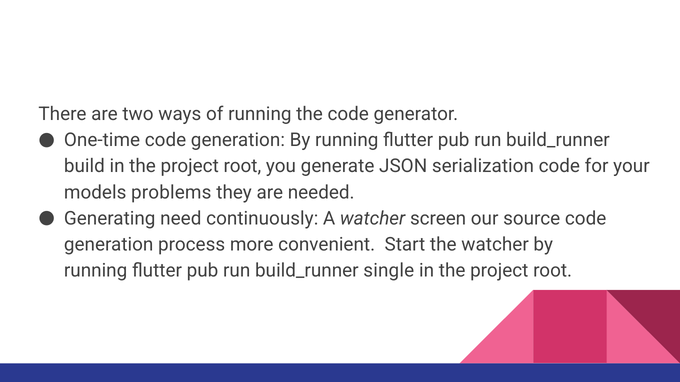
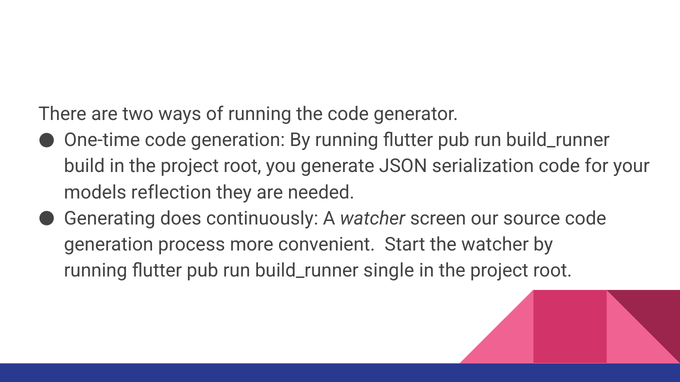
problems: problems -> reflection
need: need -> does
